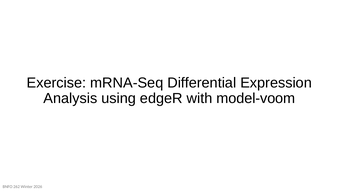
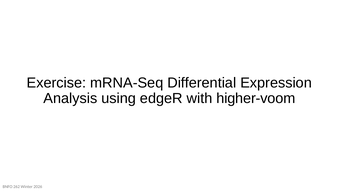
model-voom: model-voom -> higher-voom
